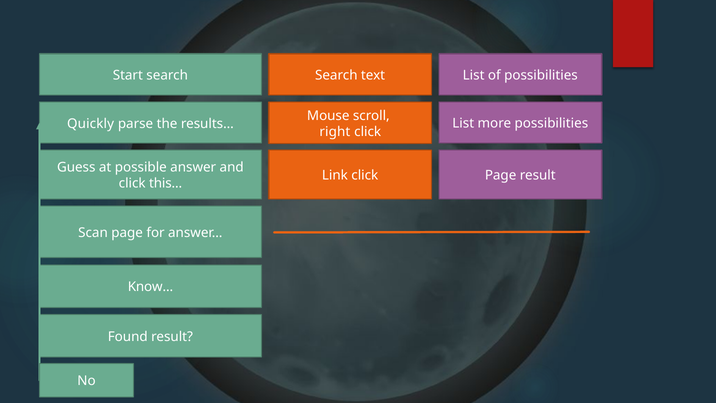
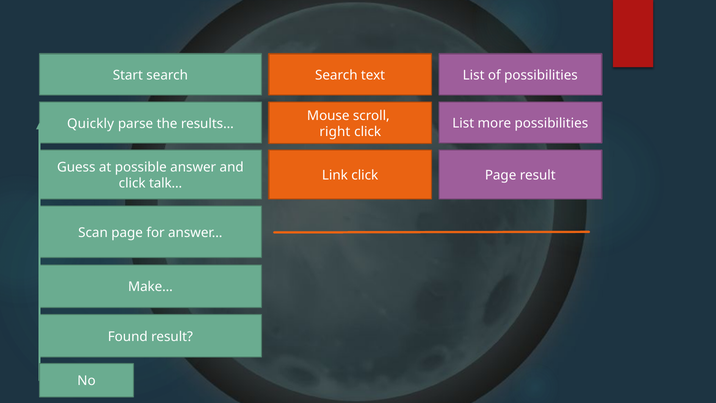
this…: this… -> talk…
Know…: Know… -> Make…
